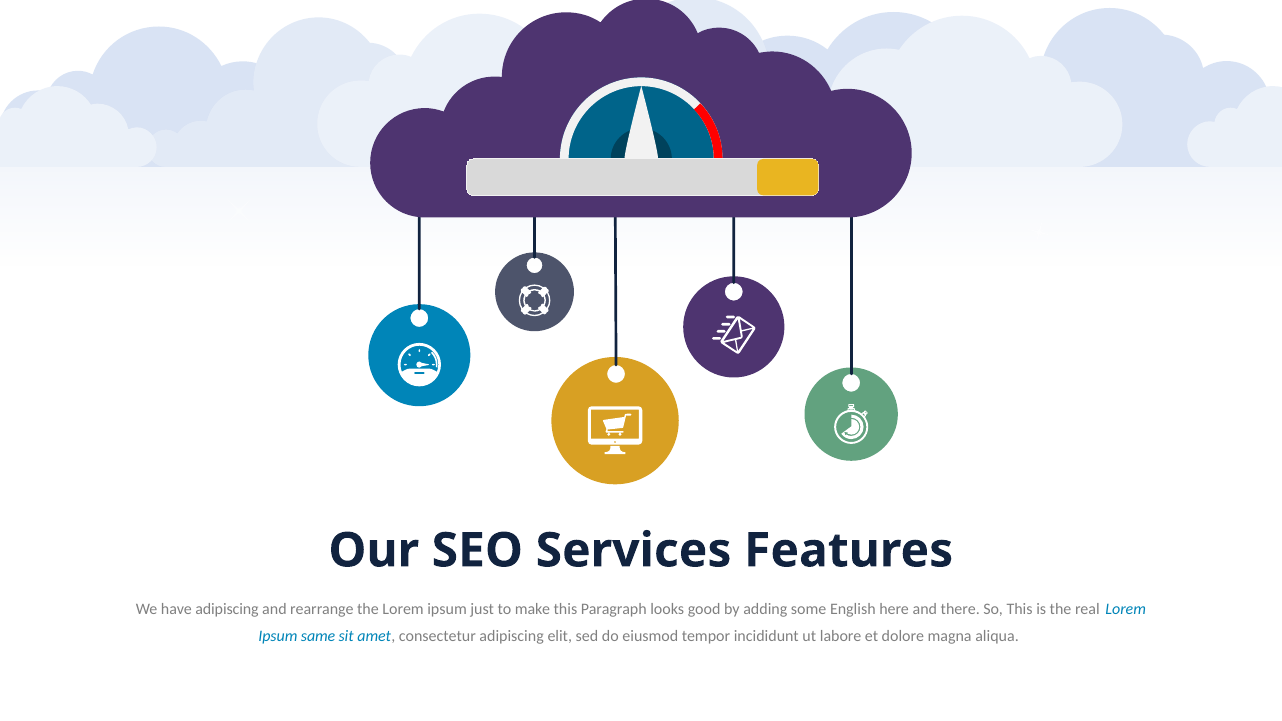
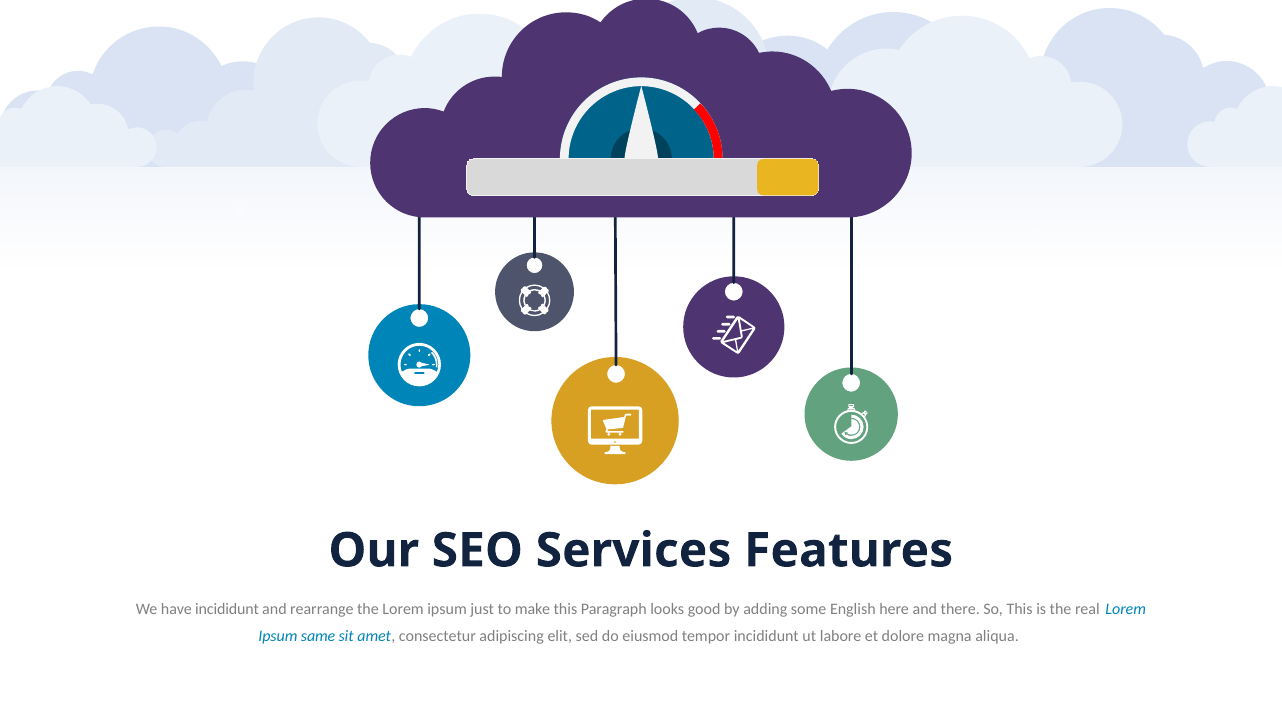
have adipiscing: adipiscing -> incididunt
